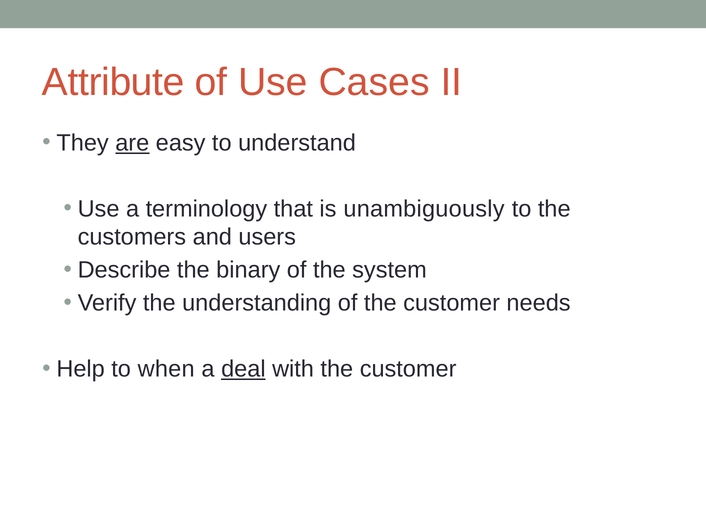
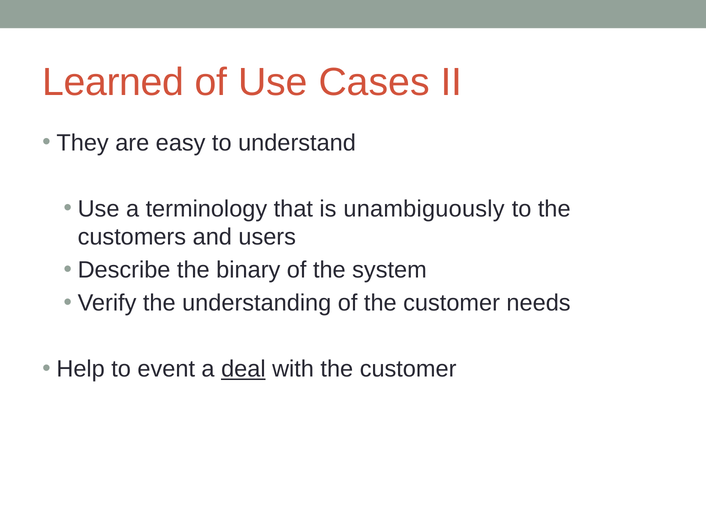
Attribute: Attribute -> Learned
are underline: present -> none
when: when -> event
